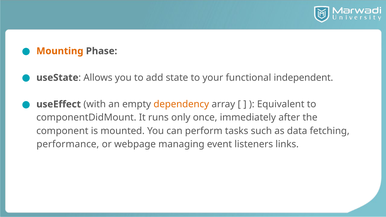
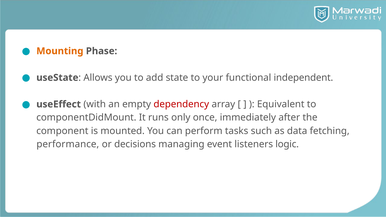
dependency colour: orange -> red
webpage: webpage -> decisions
links: links -> logic
